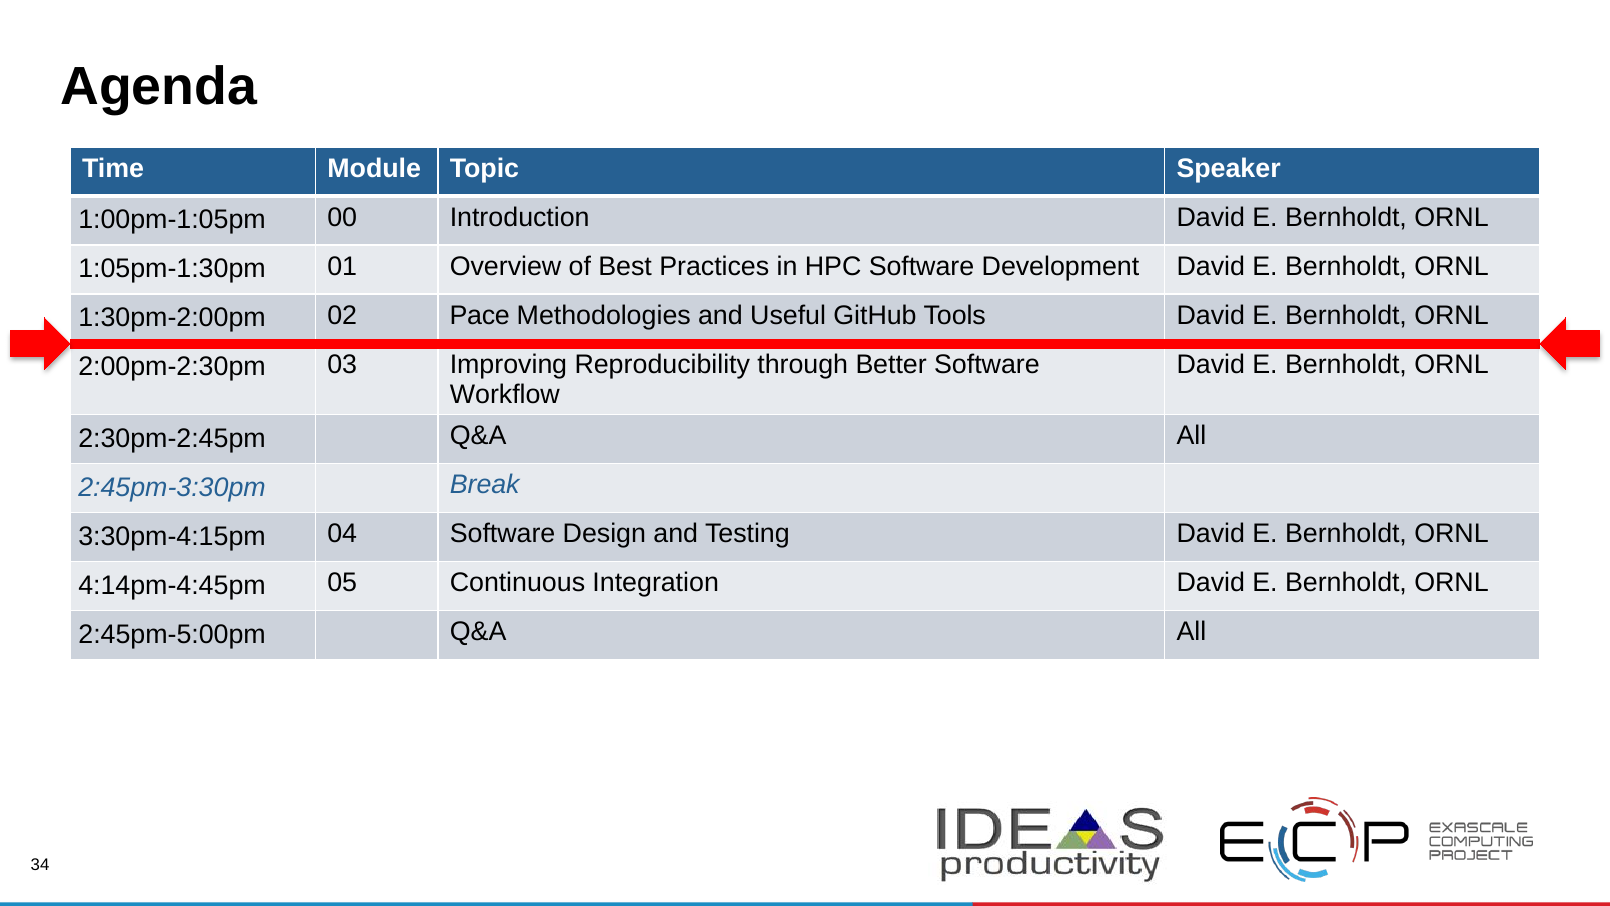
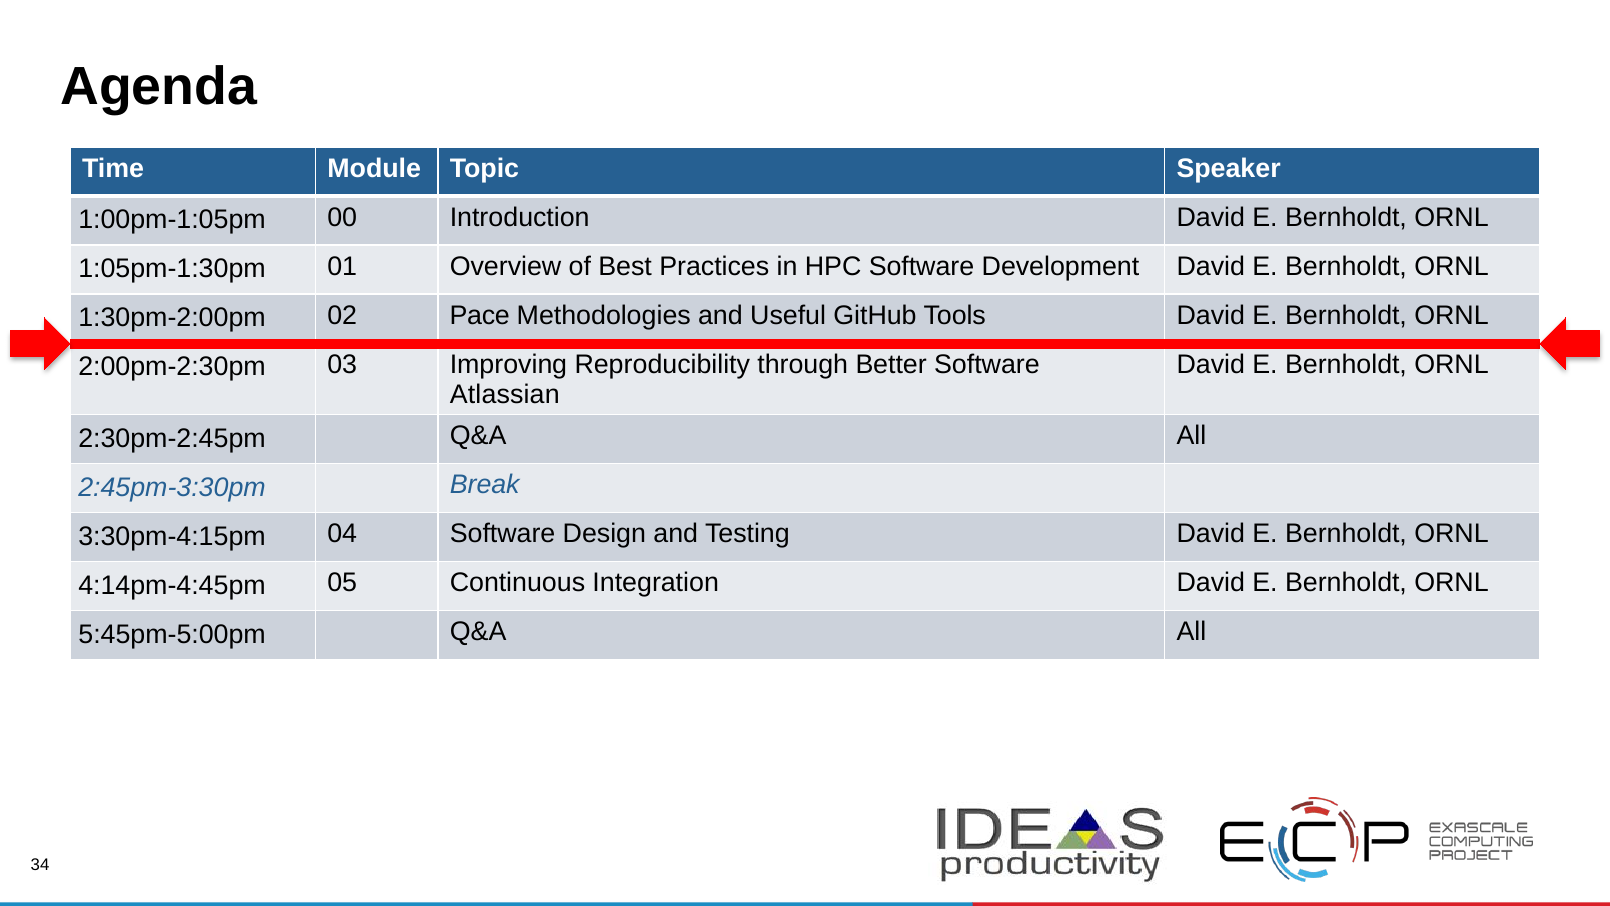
Workflow: Workflow -> Atlassian
2:45pm-5:00pm: 2:45pm-5:00pm -> 5:45pm-5:00pm
